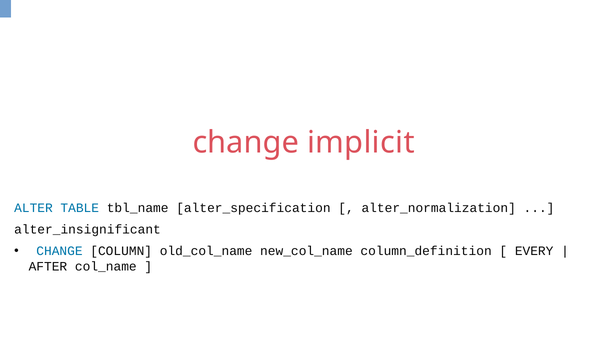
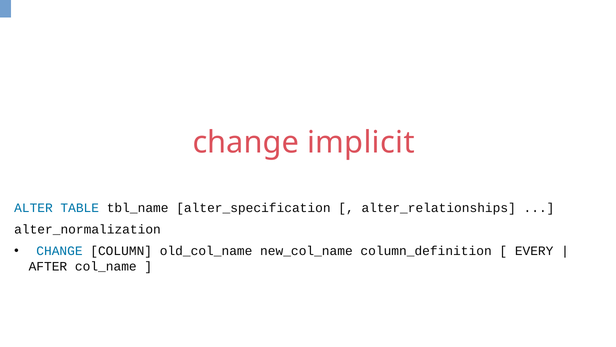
alter_normalization: alter_normalization -> alter_relationships
alter_insignificant: alter_insignificant -> alter_normalization
